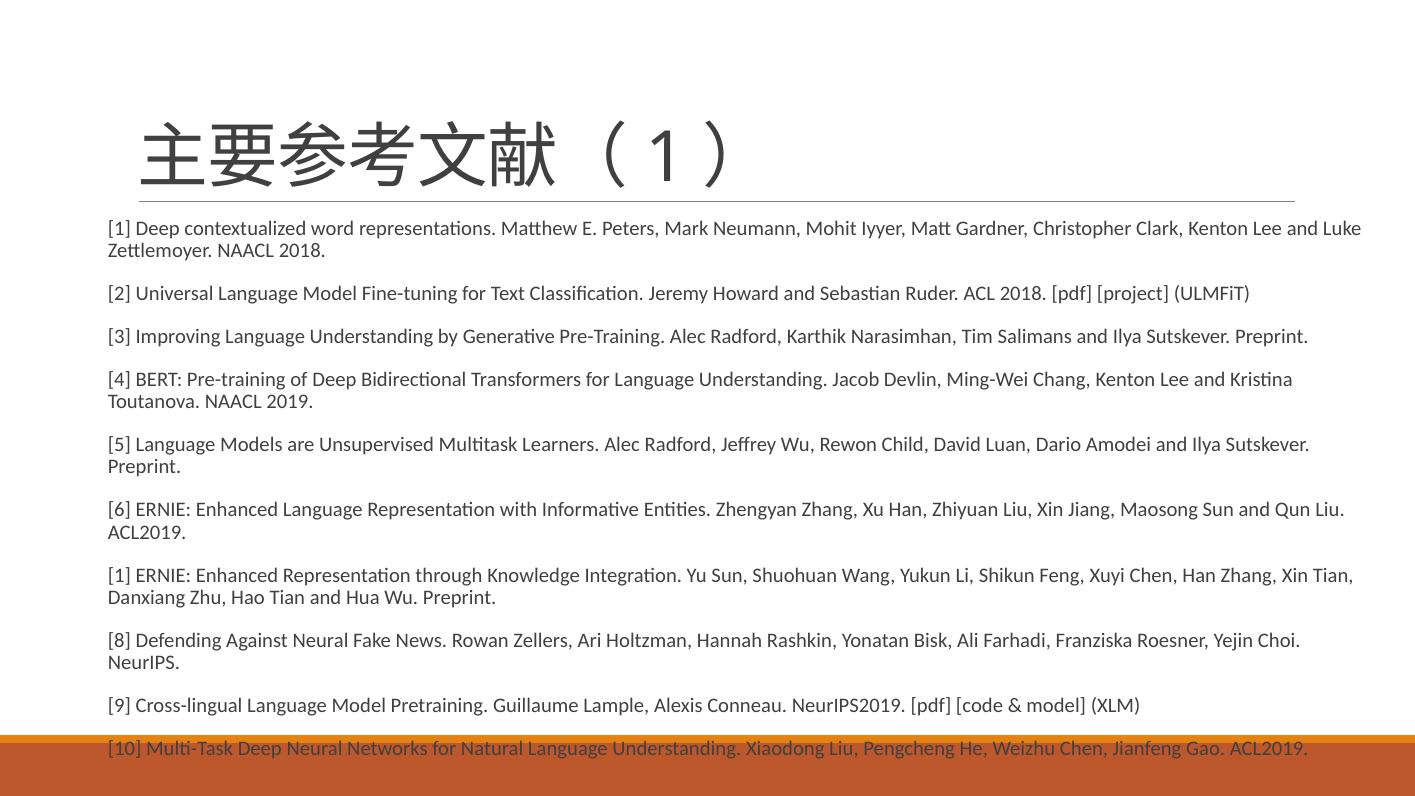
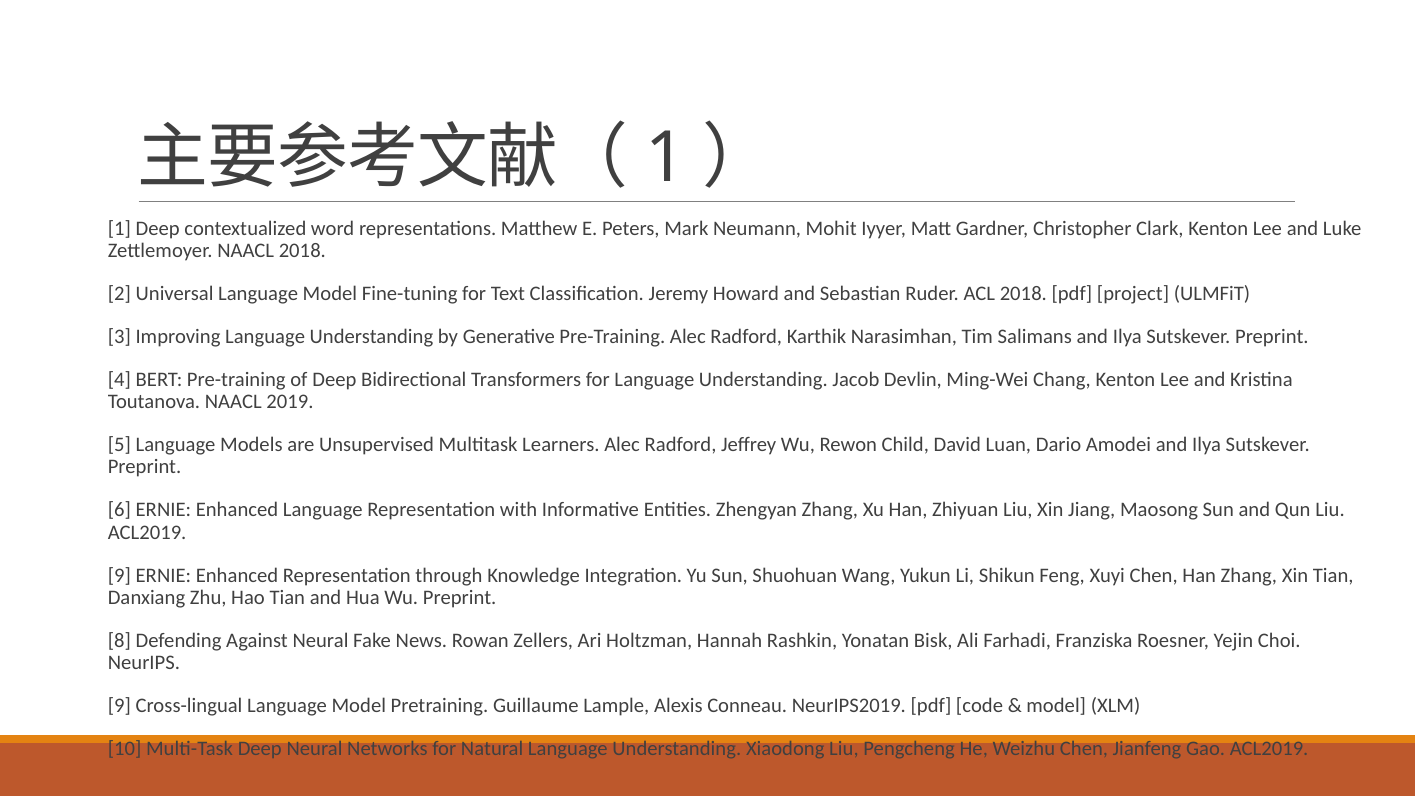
1 at (119, 575): 1 -> 9
